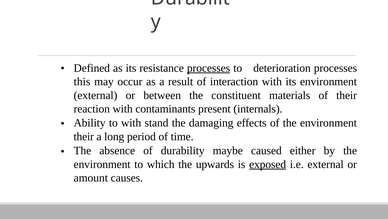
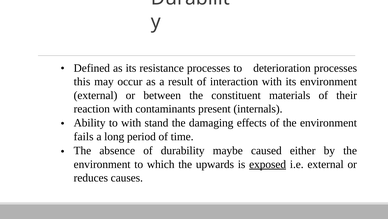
processes at (209, 68) underline: present -> none
their at (84, 136): their -> fails
amount: amount -> reduces
